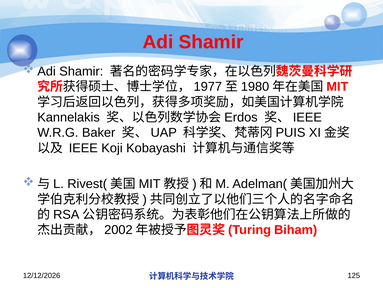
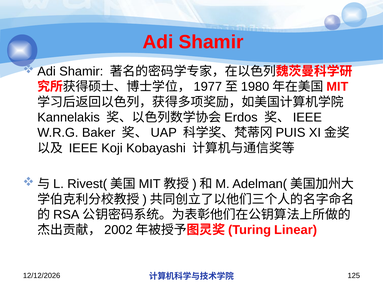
Biham: Biham -> Linear
